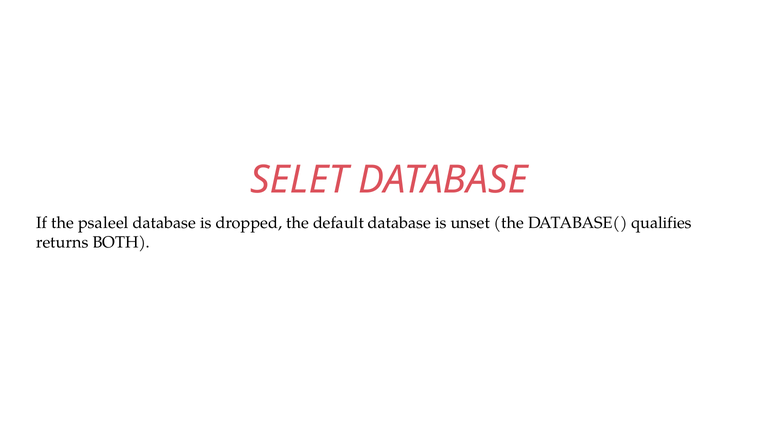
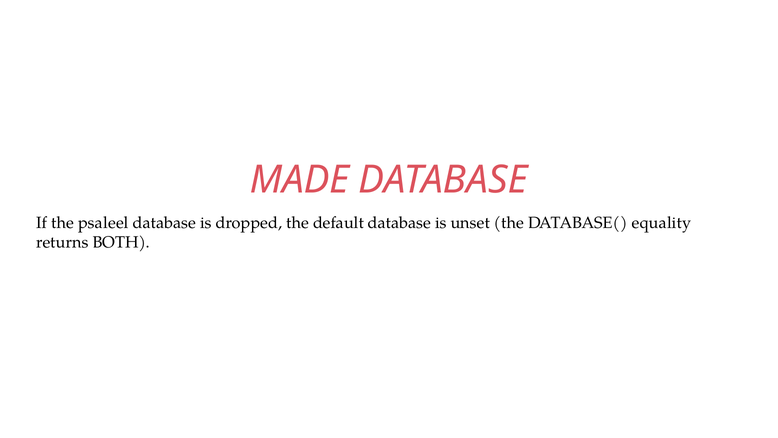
SELET: SELET -> MADE
qualifies: qualifies -> equality
